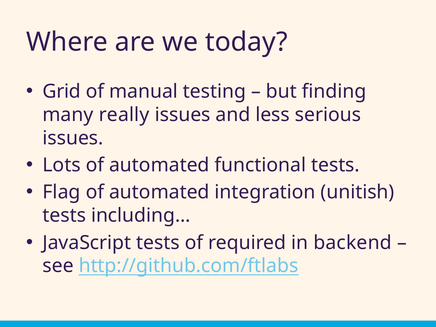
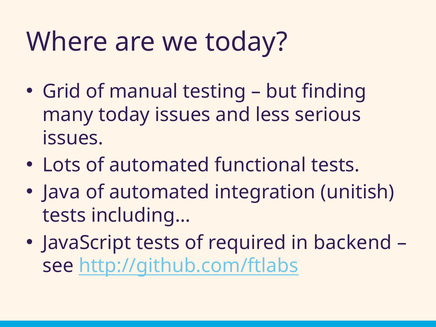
many really: really -> today
Flag: Flag -> Java
